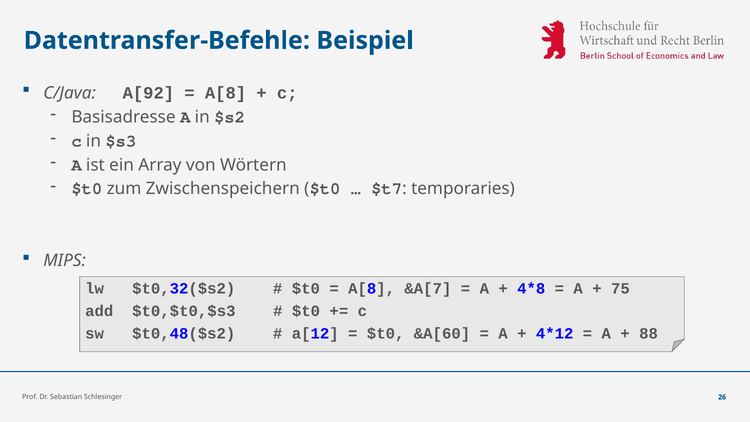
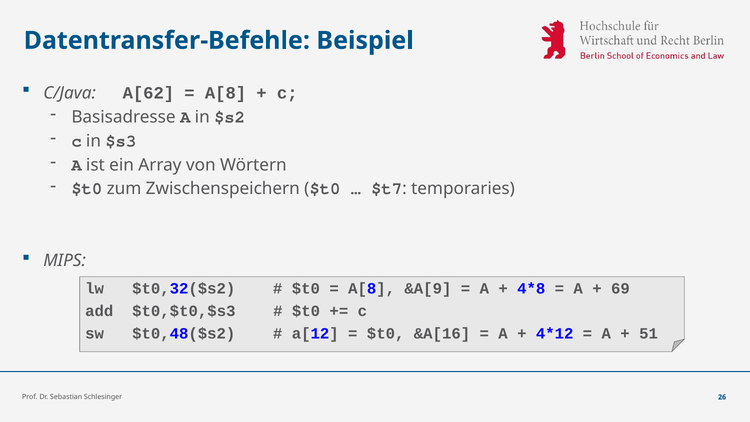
A[92: A[92 -> A[62
&A[7: &A[7 -> &A[9
75: 75 -> 69
&A[60: &A[60 -> &A[16
88: 88 -> 51
